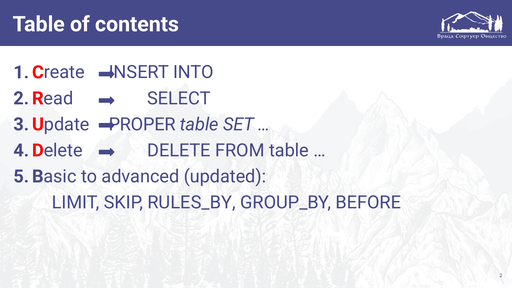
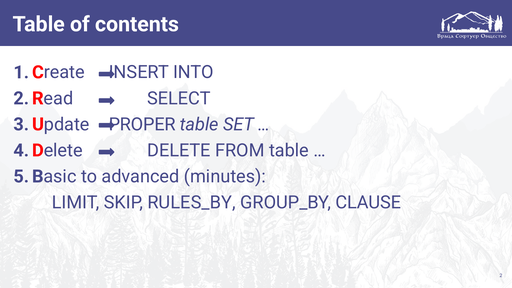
updated: updated -> minutes
BEFORE: BEFORE -> CLAUSE
